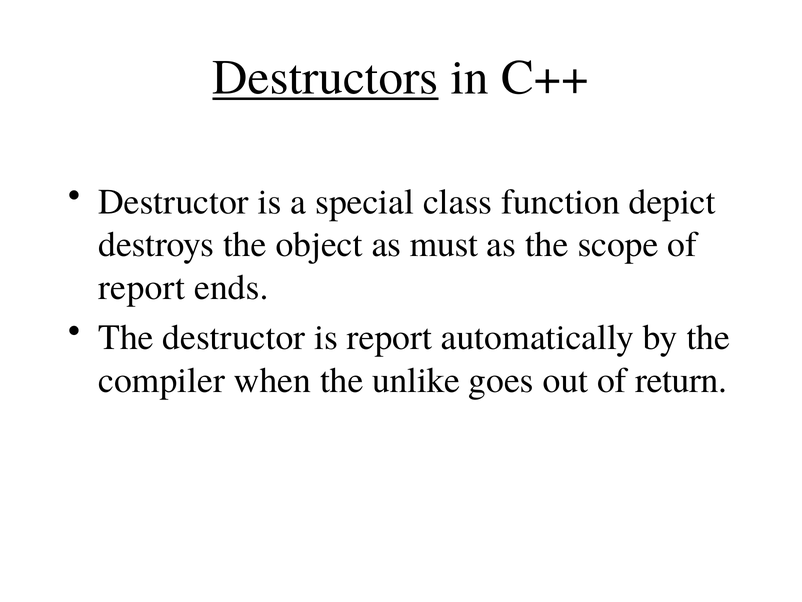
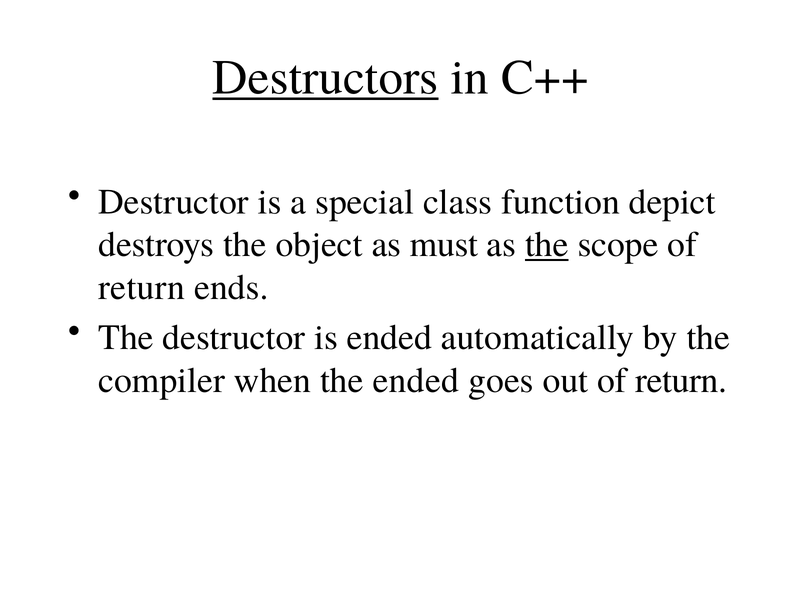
the at (547, 244) underline: none -> present
report at (142, 287): report -> return
is report: report -> ended
the unlike: unlike -> ended
